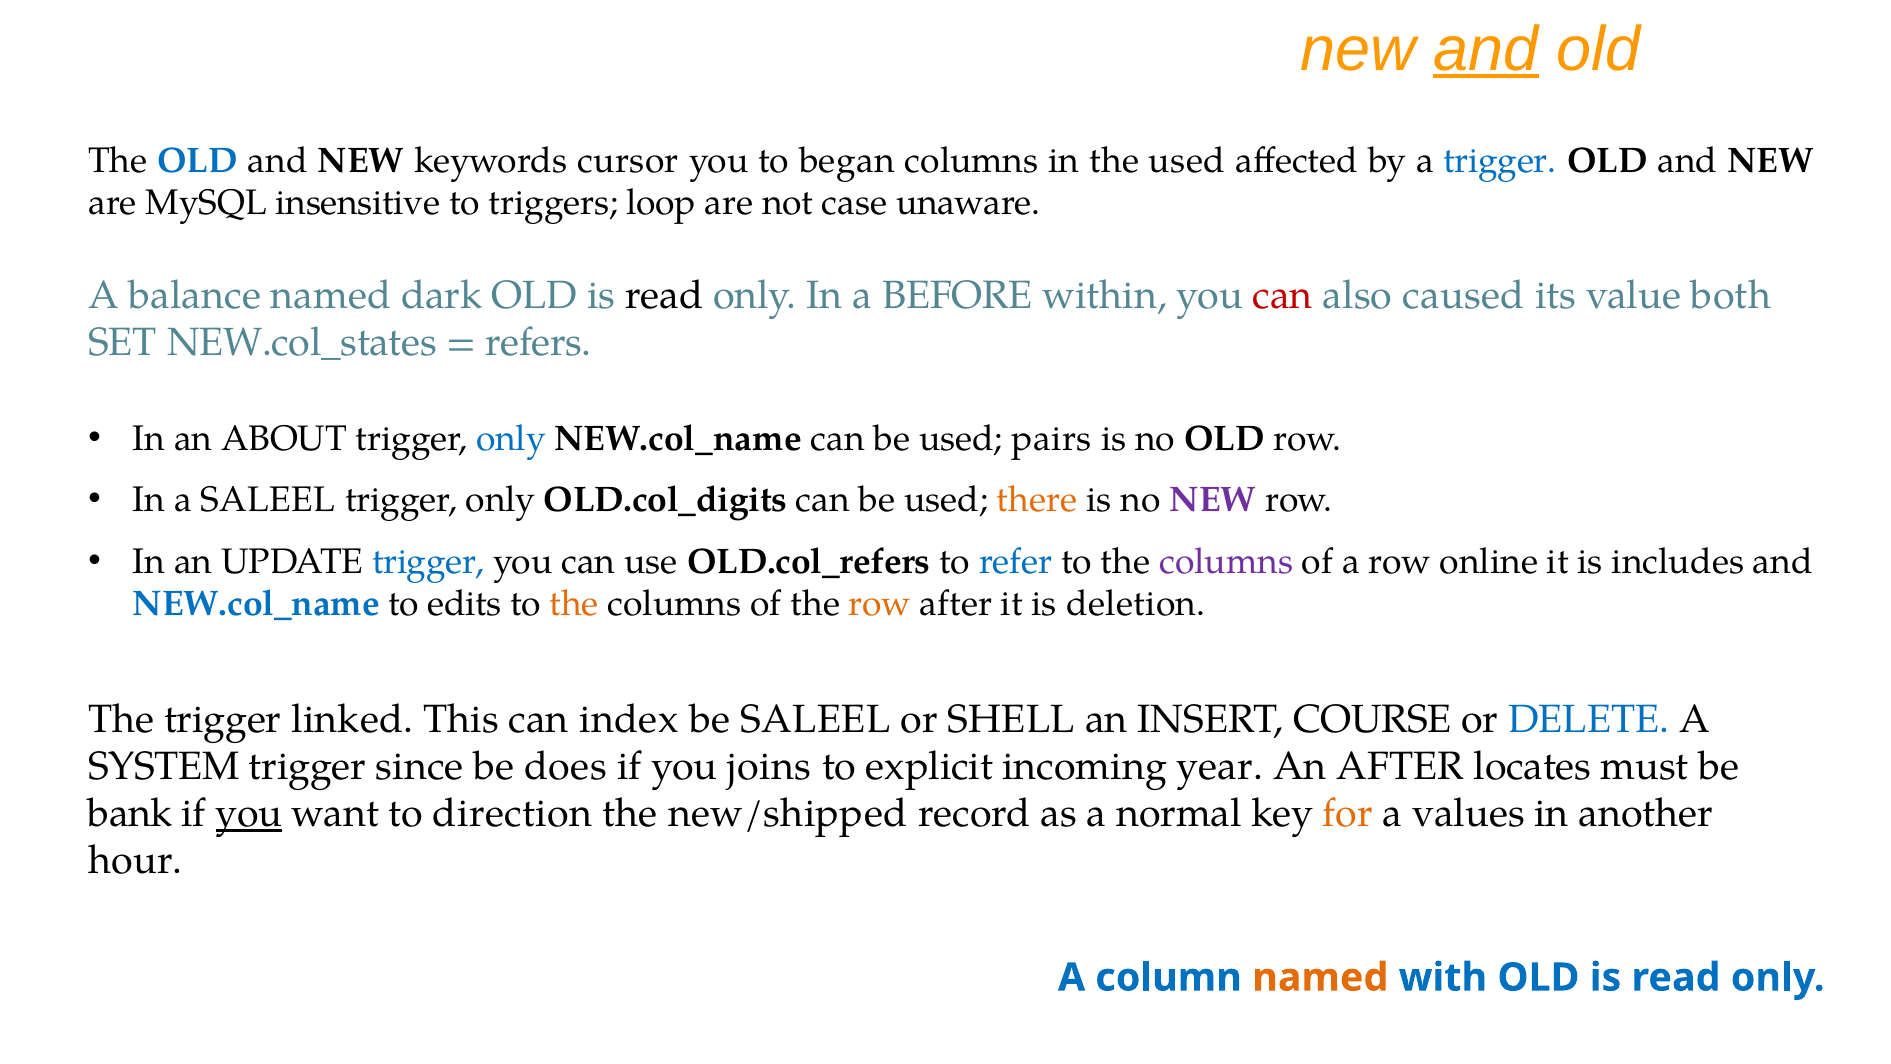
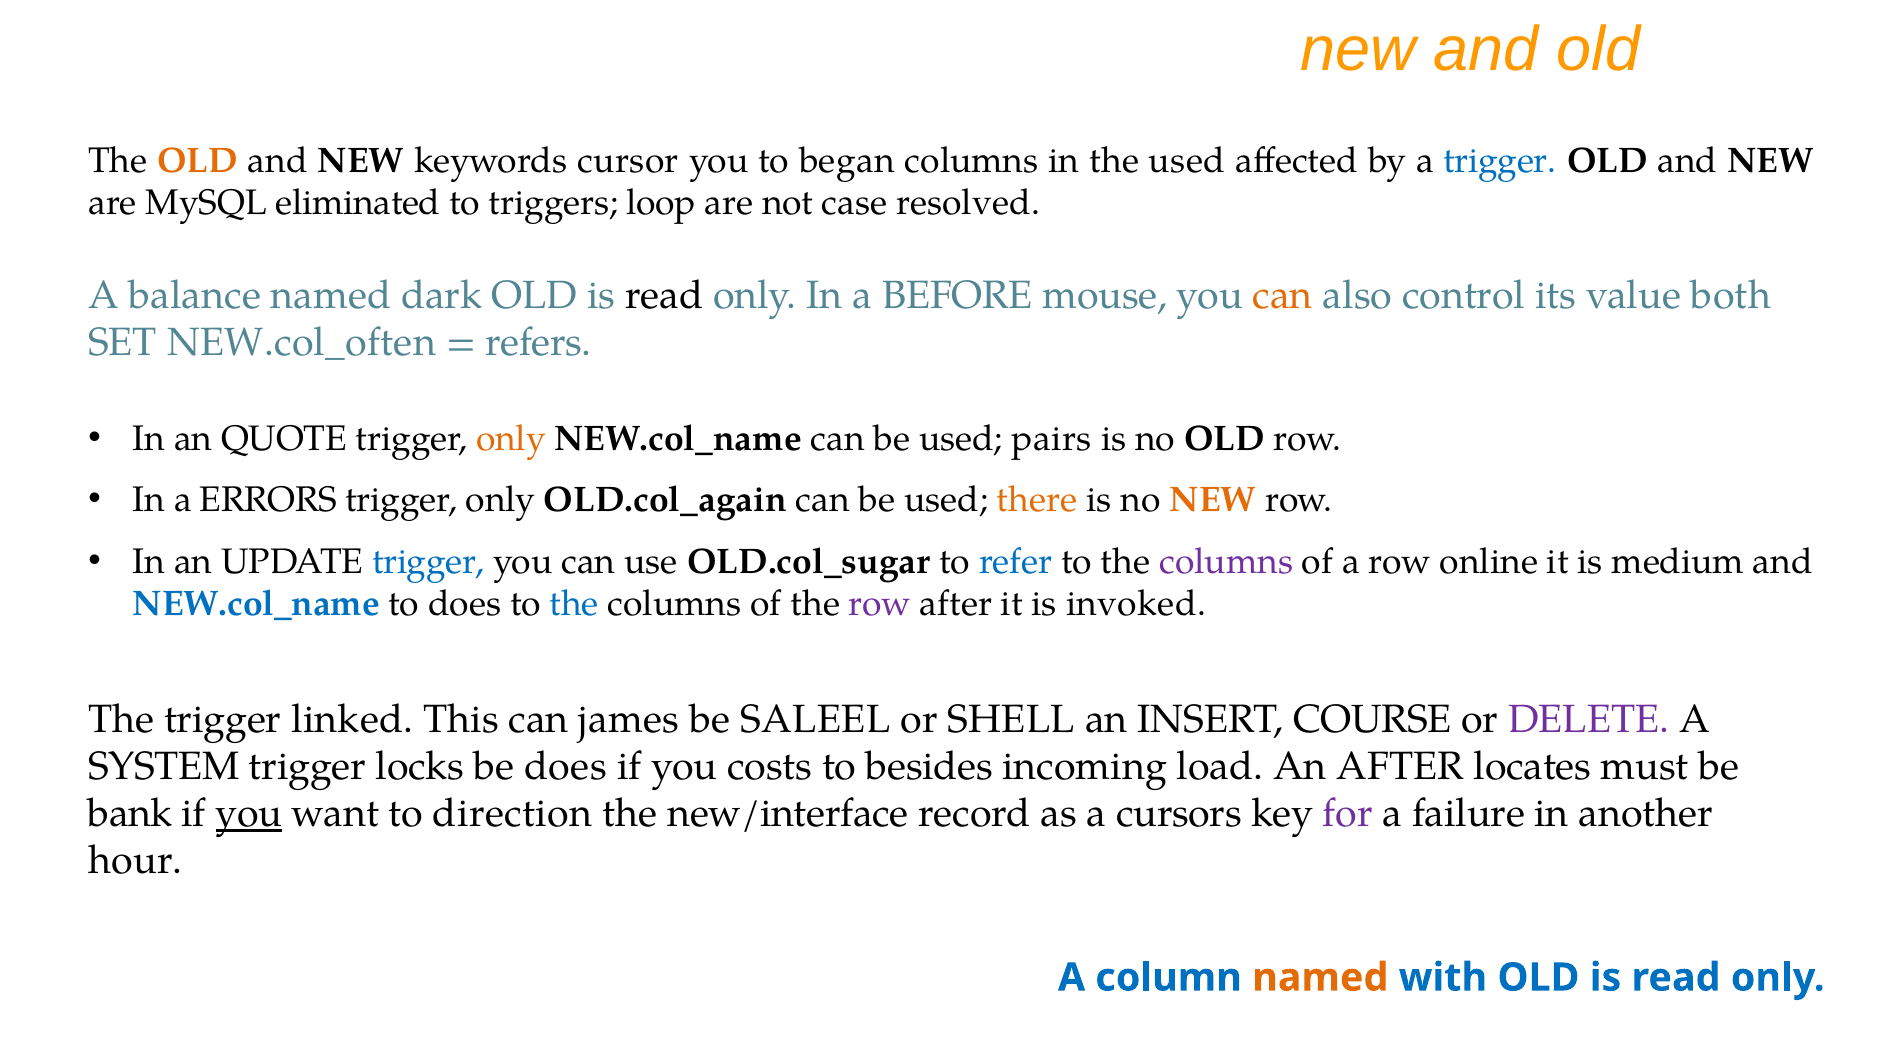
and at (1486, 49) underline: present -> none
OLD at (198, 161) colour: blue -> orange
insensitive: insensitive -> eliminated
unaware: unaware -> resolved
within: within -> mouse
can at (1283, 295) colour: red -> orange
caused: caused -> control
NEW.col_states: NEW.col_states -> NEW.col_often
ABOUT: ABOUT -> QUOTE
only at (511, 439) colour: blue -> orange
a SALEEL: SALEEL -> ERRORS
OLD.col_digits: OLD.col_digits -> OLD.col_again
NEW at (1213, 500) colour: purple -> orange
OLD.col_refers: OLD.col_refers -> OLD.col_sugar
includes: includes -> medium
to edits: edits -> does
the at (574, 604) colour: orange -> blue
row at (880, 604) colour: orange -> purple
deletion: deletion -> invoked
index: index -> james
DELETE colour: blue -> purple
since: since -> locks
joins: joins -> costs
explicit: explicit -> besides
year: year -> load
new/shipped: new/shipped -> new/interface
normal: normal -> cursors
for colour: orange -> purple
values: values -> failure
